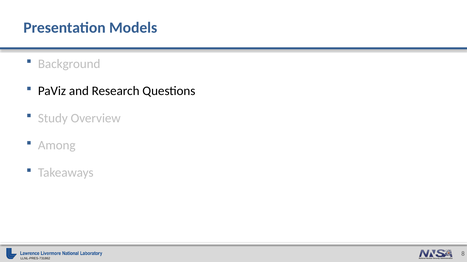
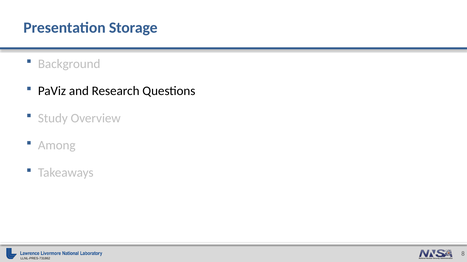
Models: Models -> Storage
